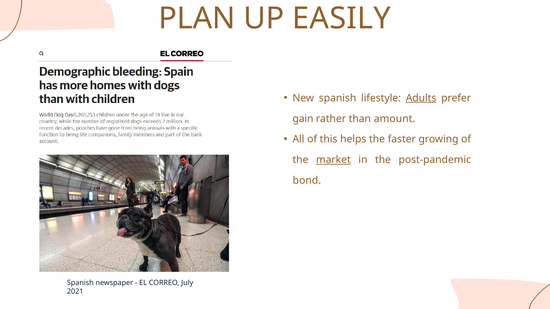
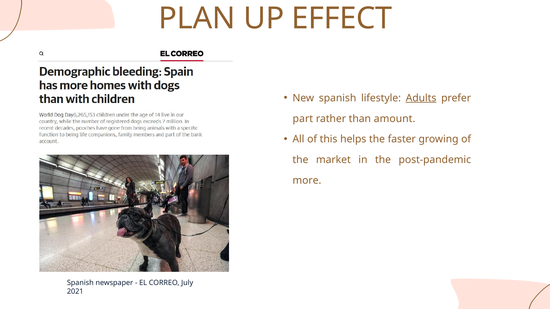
EASILY: EASILY -> EFFECT
gain: gain -> part
market underline: present -> none
bond: bond -> more
